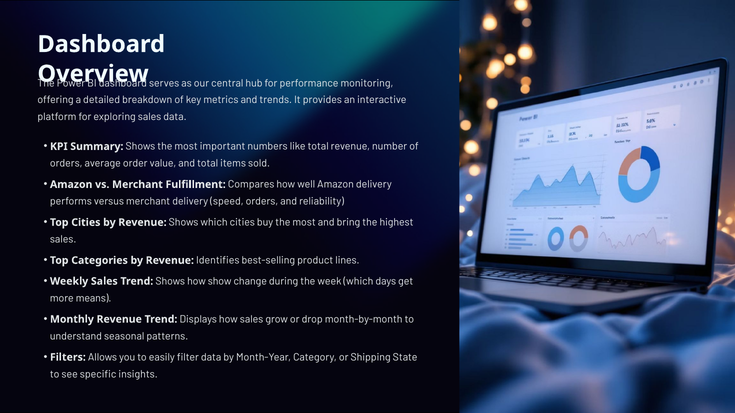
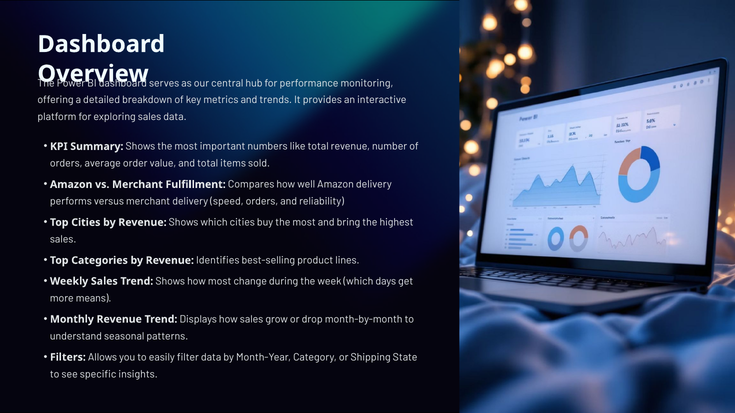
how show: show -> most
